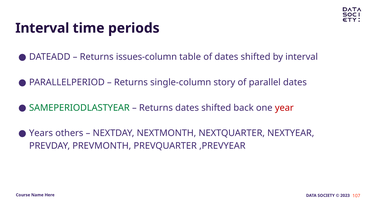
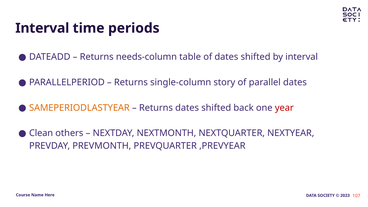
issues-column: issues-column -> needs-column
SAMEPERIODLASTYEAR colour: green -> orange
Years: Years -> Clean
